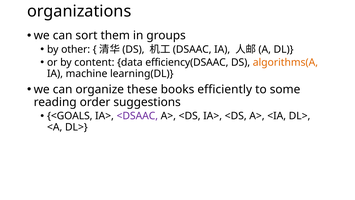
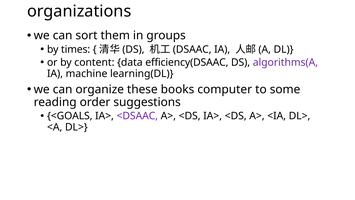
other: other -> times
algorithms(A colour: orange -> purple
efficiently: efficiently -> computer
